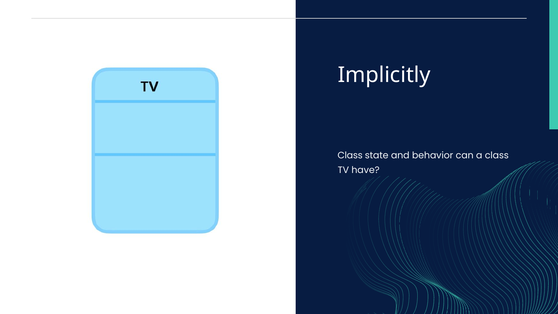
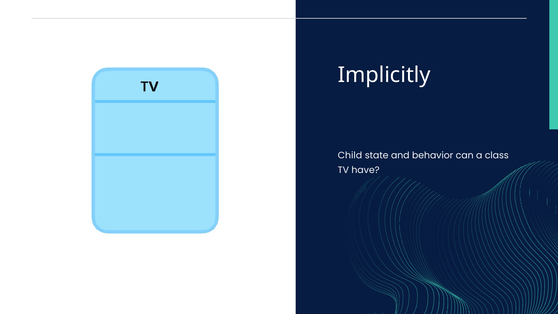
Class at (350, 155): Class -> Child
